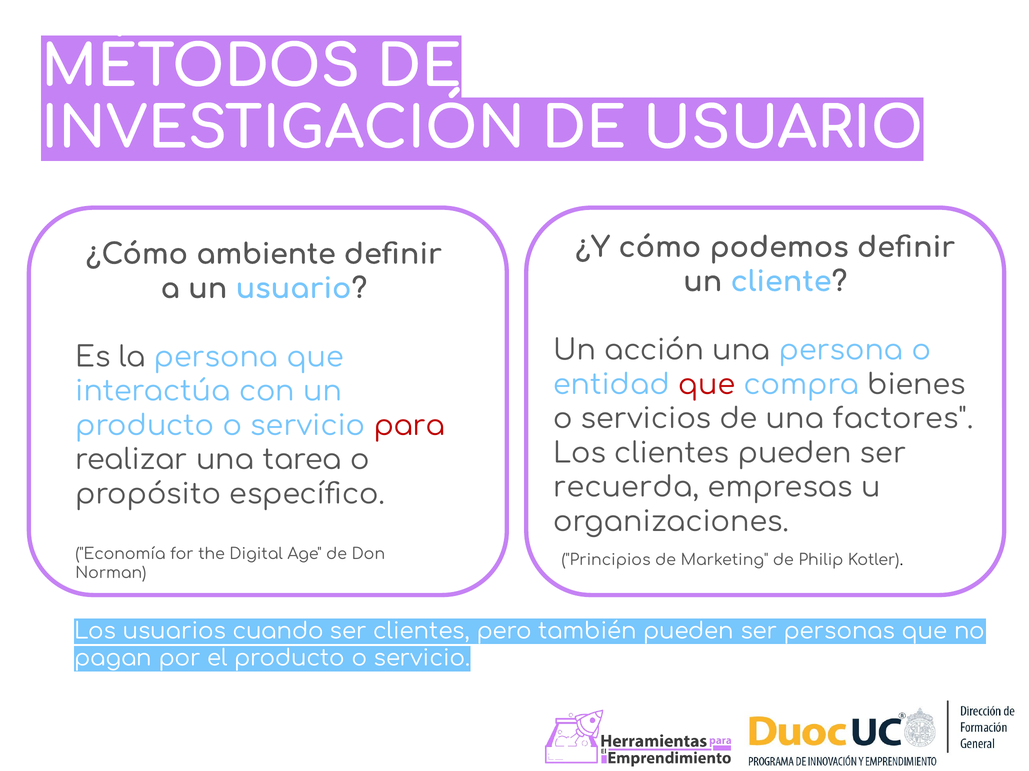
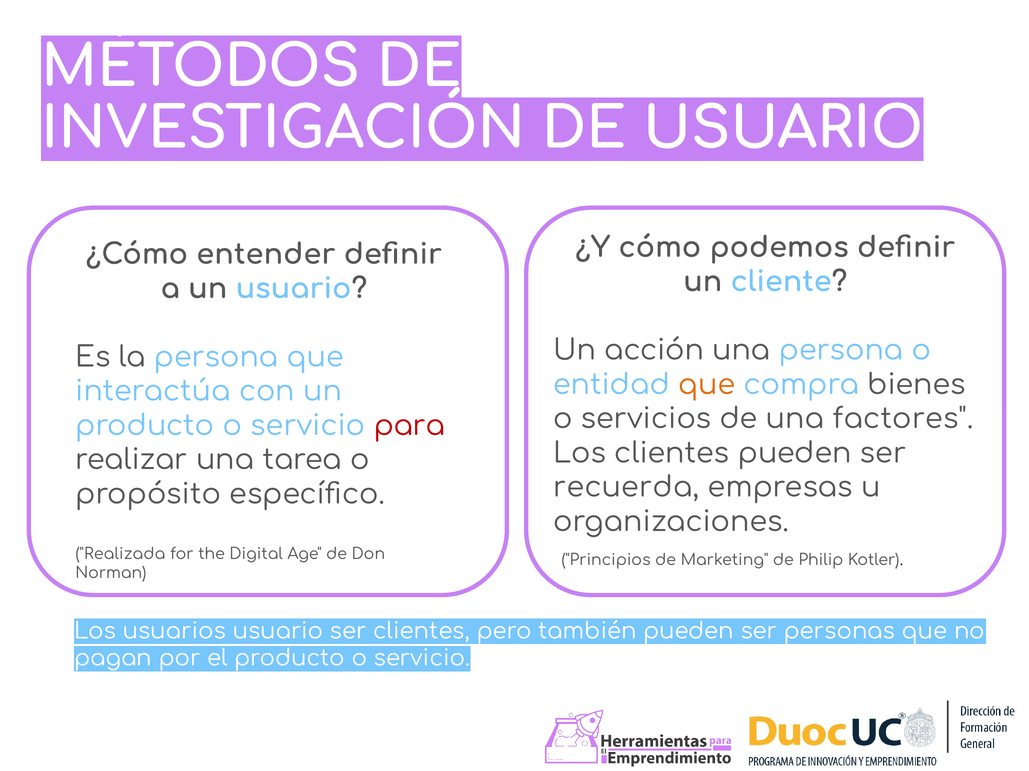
ambiente: ambiente -> entender
que at (707, 385) colour: red -> orange
Economía: Economía -> Realizada
usuarios cuando: cuando -> usuario
